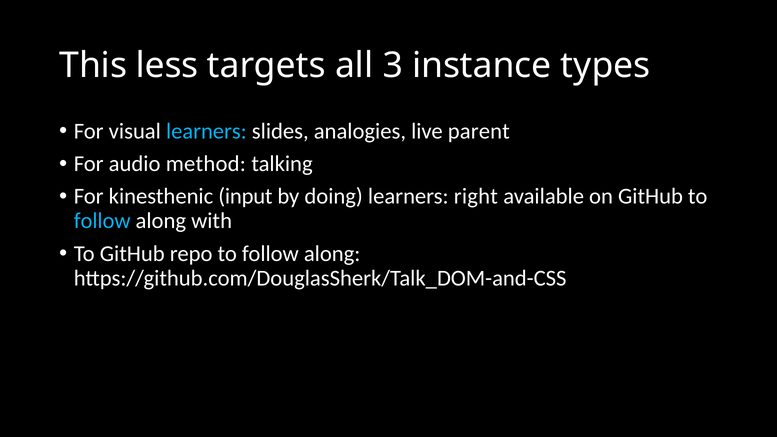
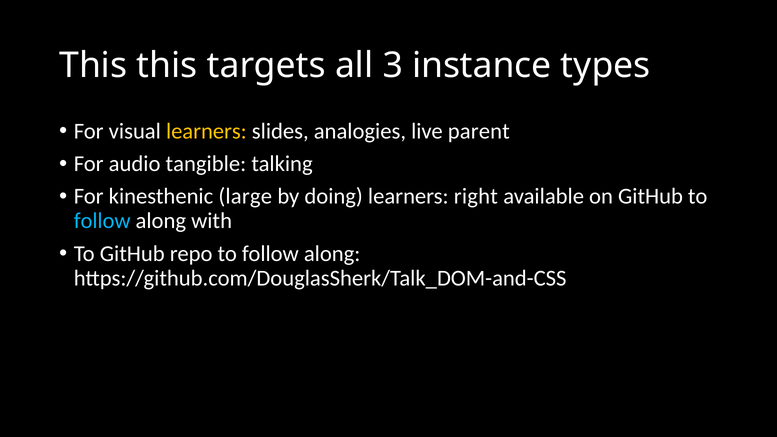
This less: less -> this
learners at (206, 131) colour: light blue -> yellow
method: method -> tangible
input: input -> large
